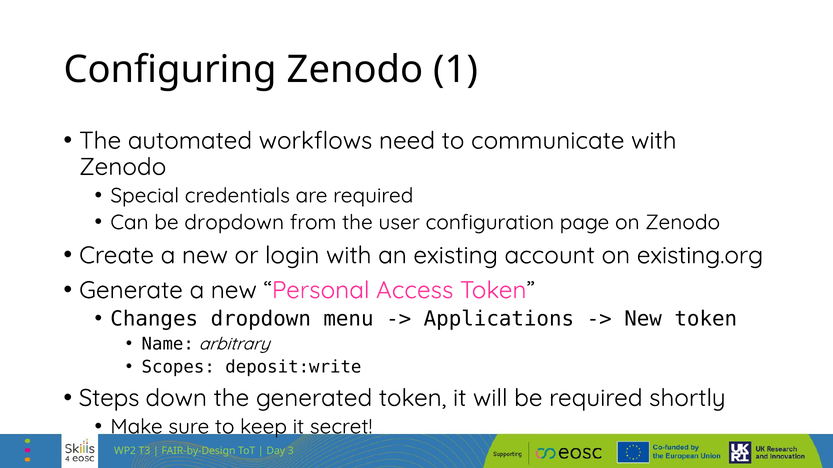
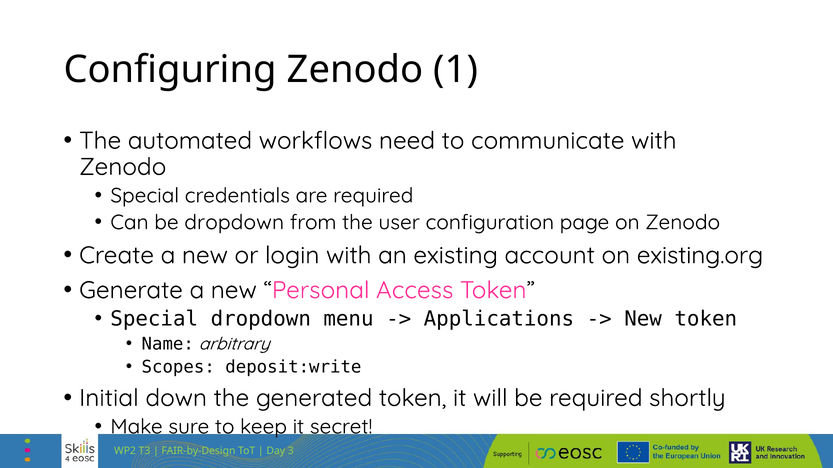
Changes at (154, 319): Changes -> Special
Steps: Steps -> Initial
